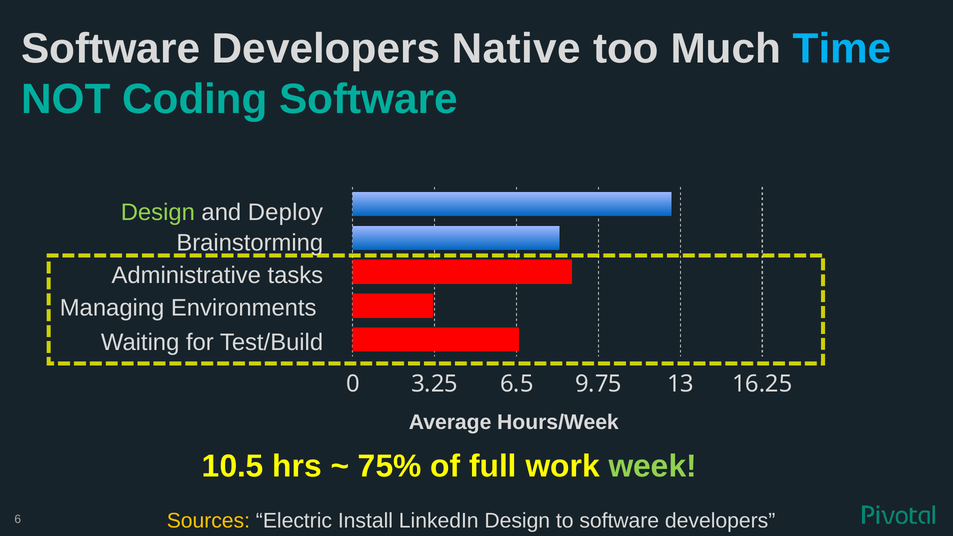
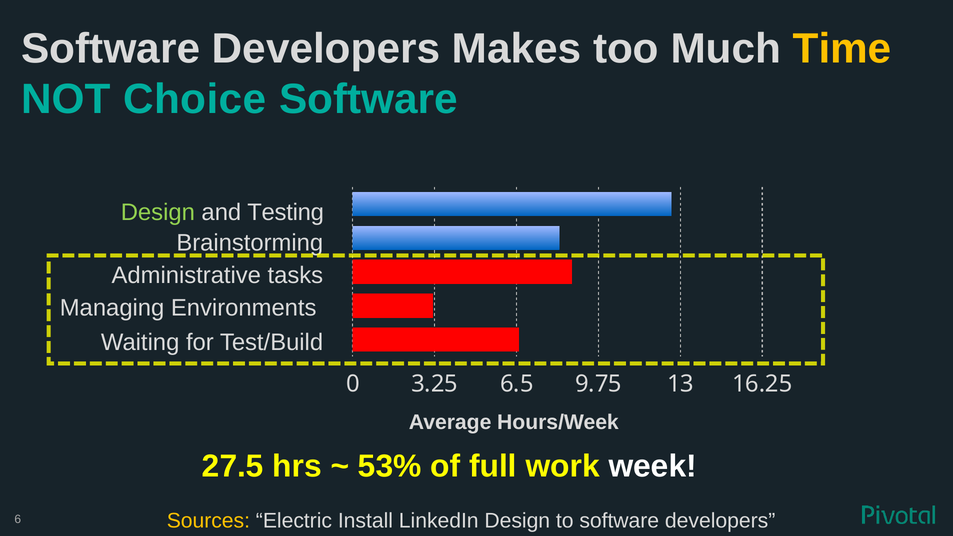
Native: Native -> Makes
Time colour: light blue -> yellow
Coding: Coding -> Choice
Deploy: Deploy -> Testing
10.5: 10.5 -> 27.5
75%: 75% -> 53%
week colour: light green -> white
